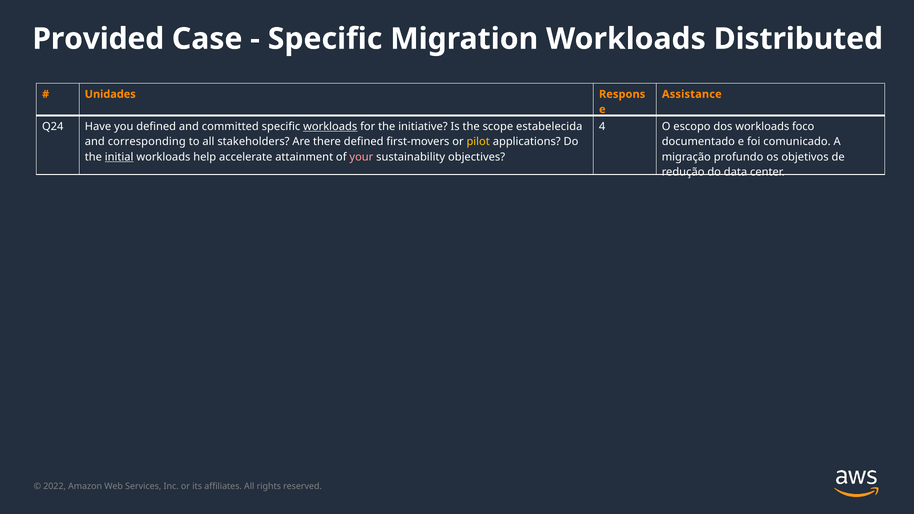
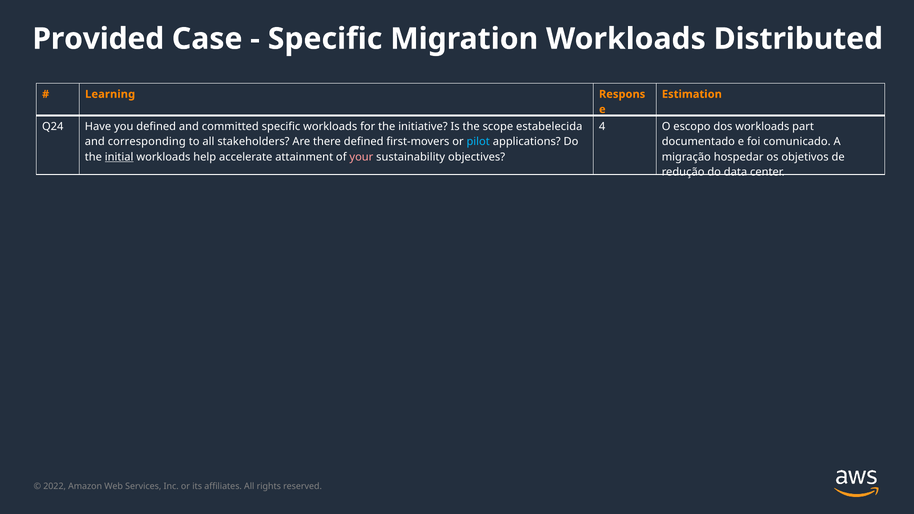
Unidades: Unidades -> Learning
Assistance: Assistance -> Estimation
workloads at (330, 127) underline: present -> none
foco: foco -> part
pilot colour: yellow -> light blue
profundo: profundo -> hospedar
